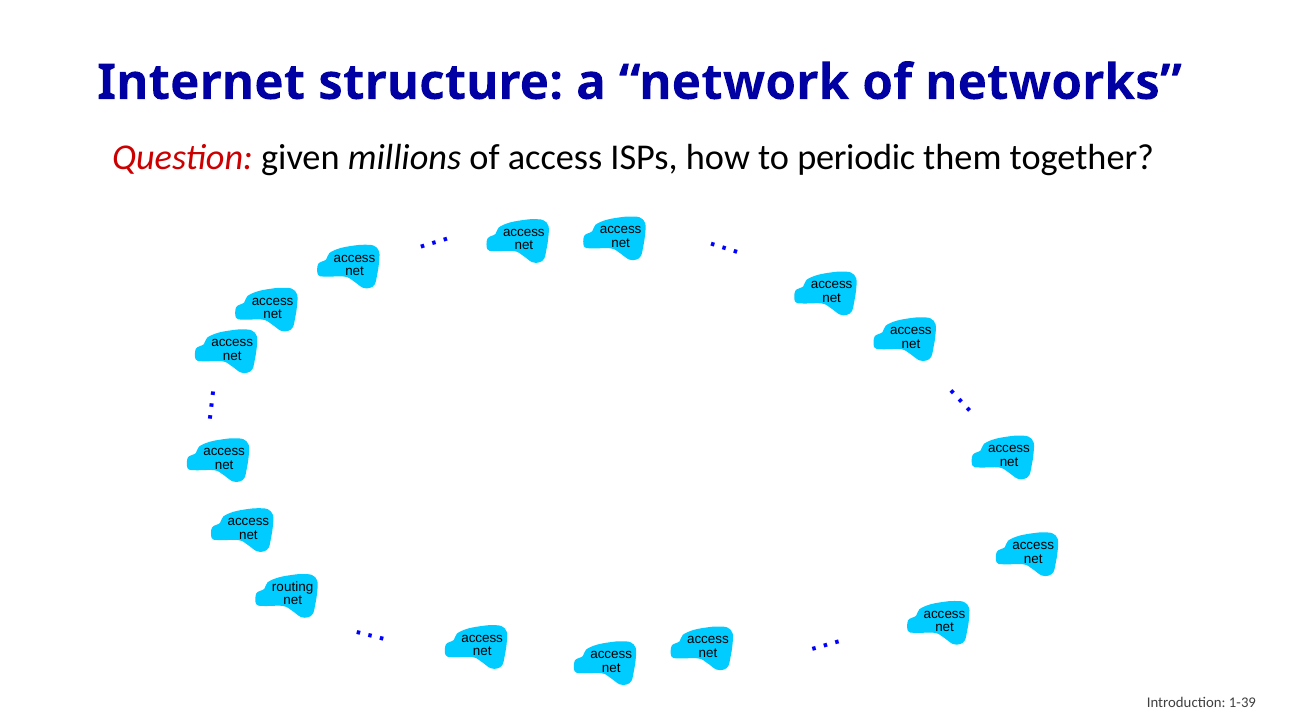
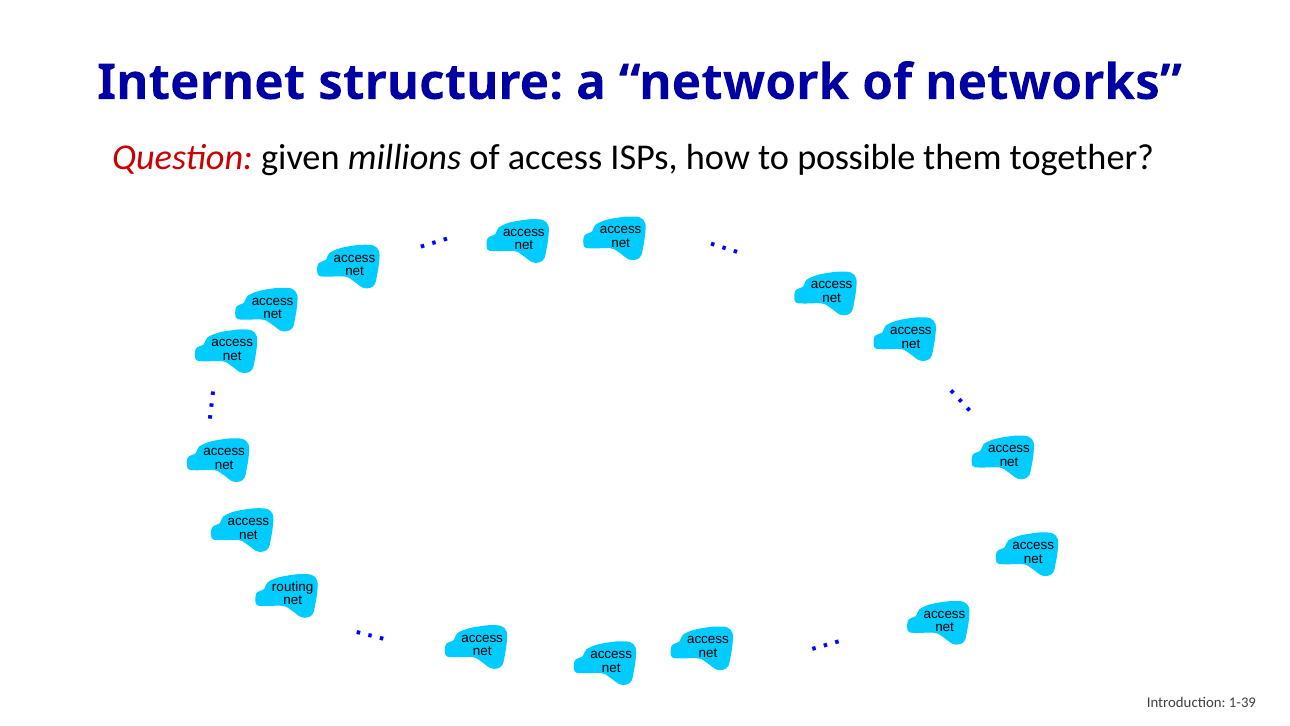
periodic: periodic -> possible
